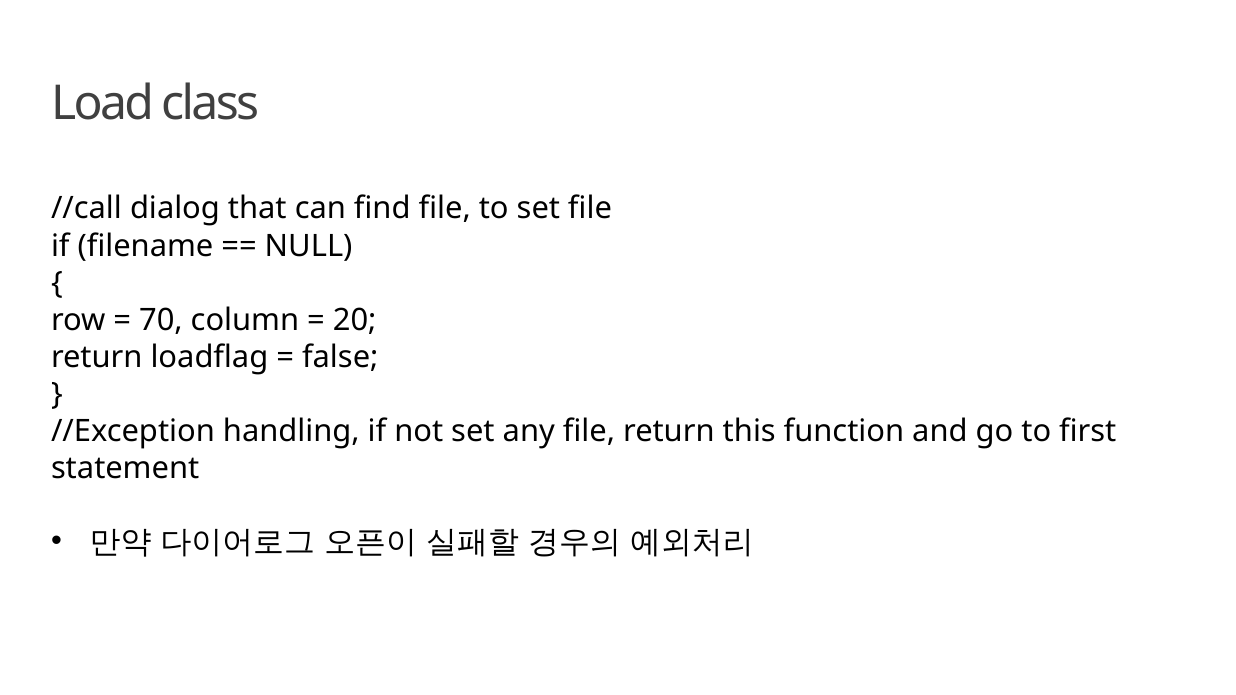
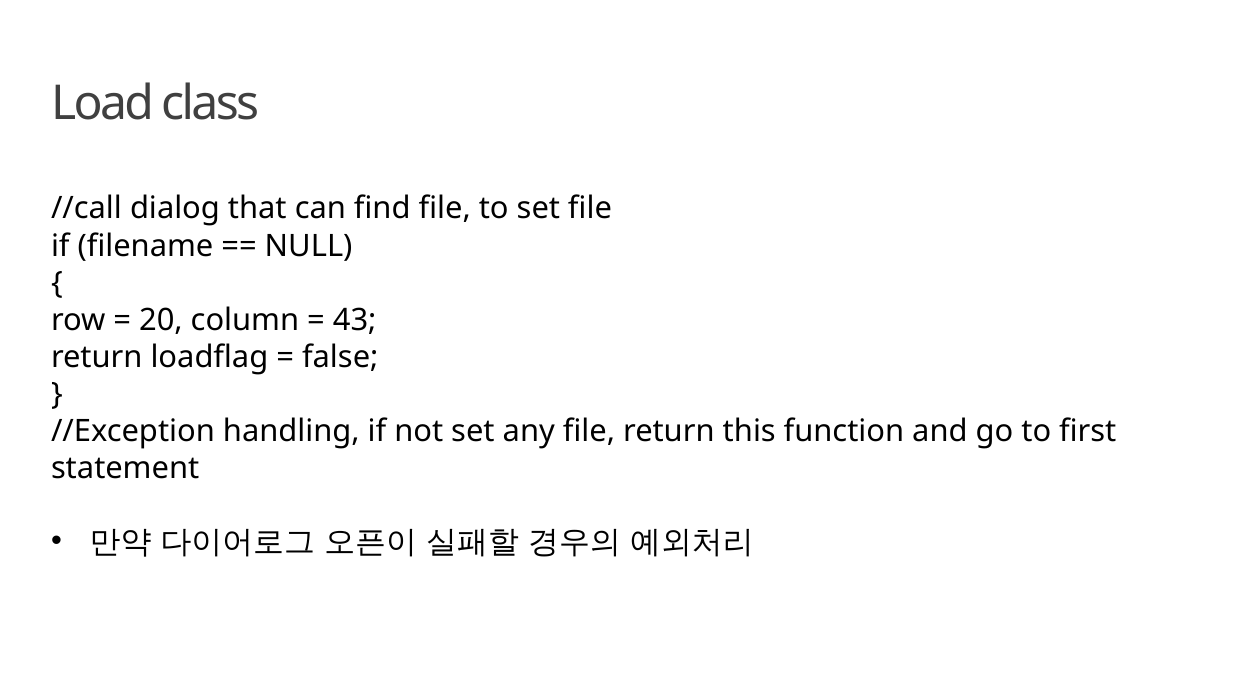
70: 70 -> 20
20: 20 -> 43
